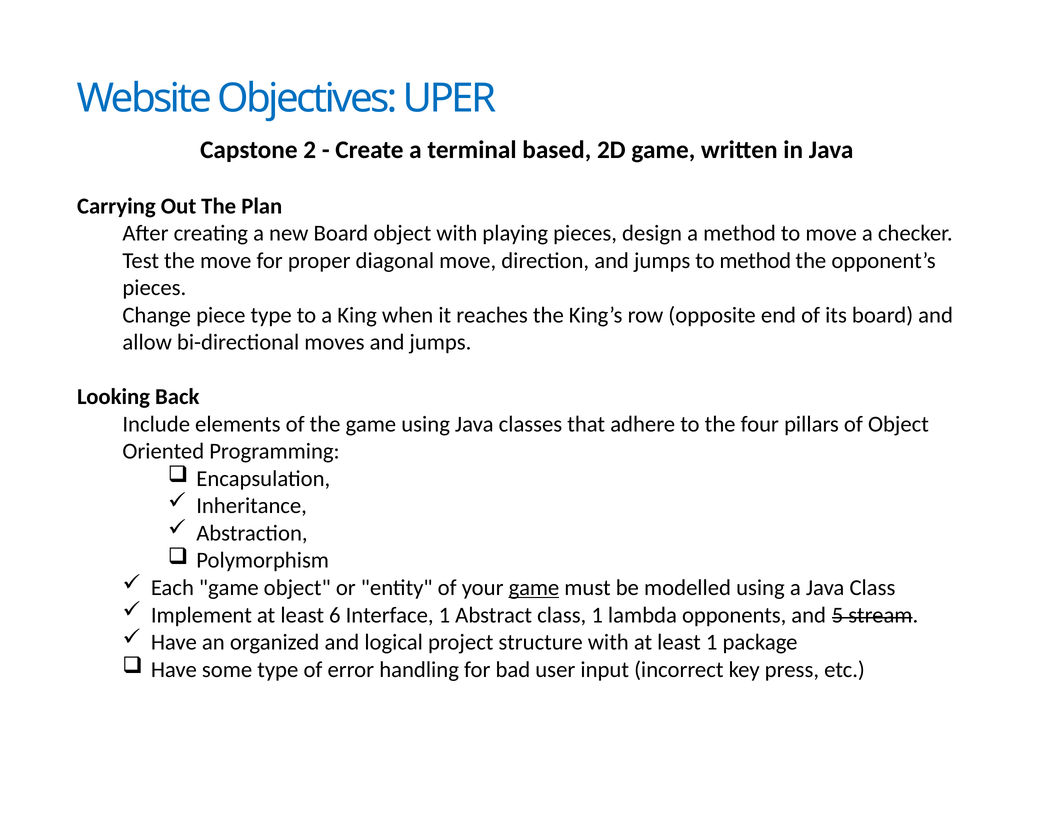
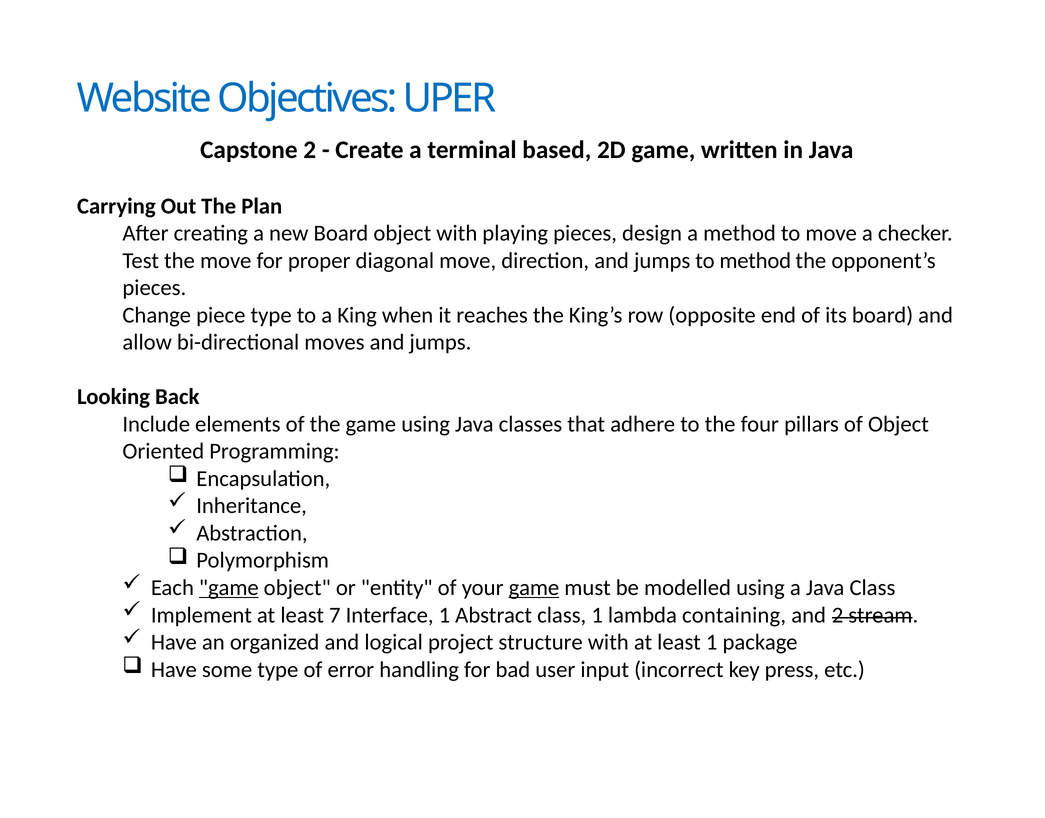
game at (229, 588) underline: none -> present
6: 6 -> 7
opponents: opponents -> containing
and 5: 5 -> 2
